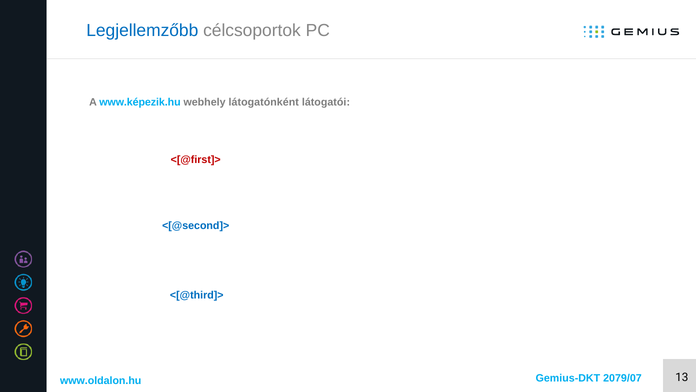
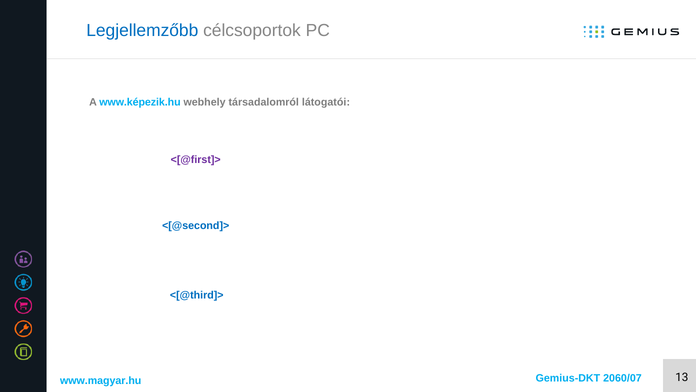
látogatónként: látogatónként -> társadalomról
<[@first]> colour: red -> purple
www.oldalon.hu: www.oldalon.hu -> www.magyar.hu
2079/07: 2079/07 -> 2060/07
